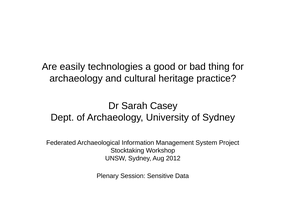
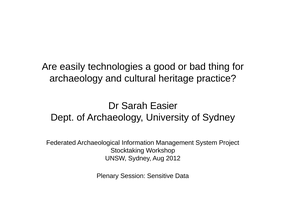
Casey: Casey -> Easier
